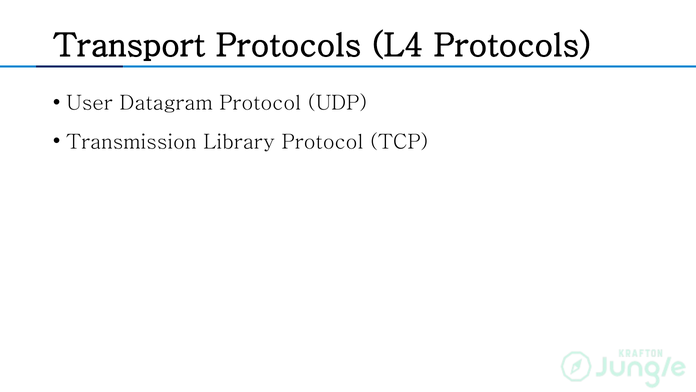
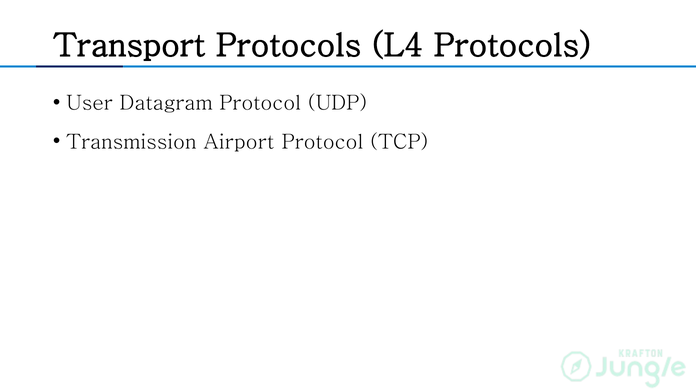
Library: Library -> Airport
